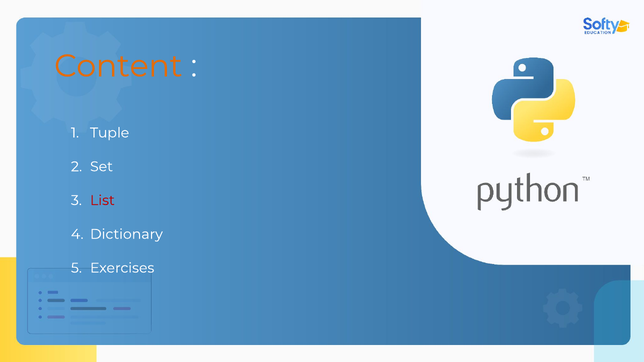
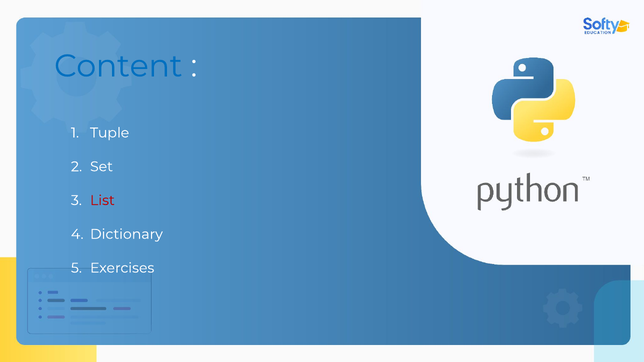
Content colour: orange -> blue
